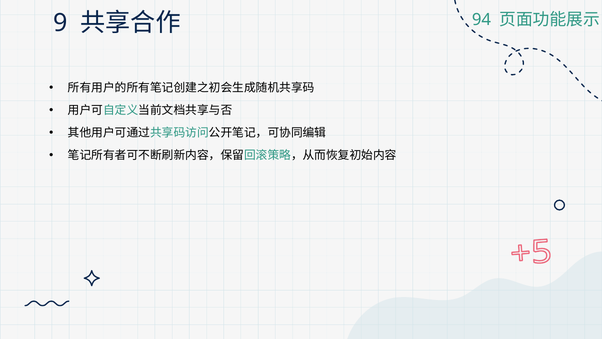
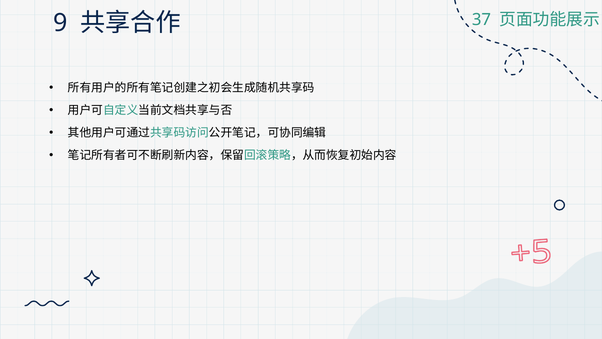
94: 94 -> 37
